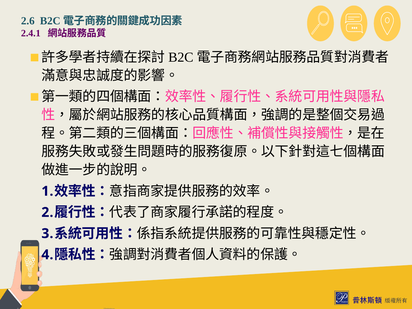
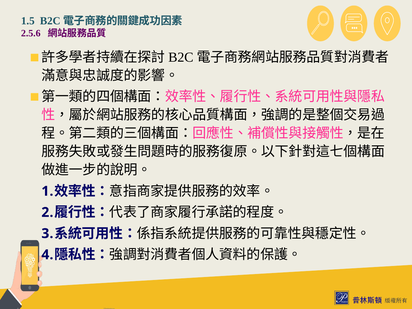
2.6: 2.6 -> 1.5
2.4.1: 2.4.1 -> 2.5.6
